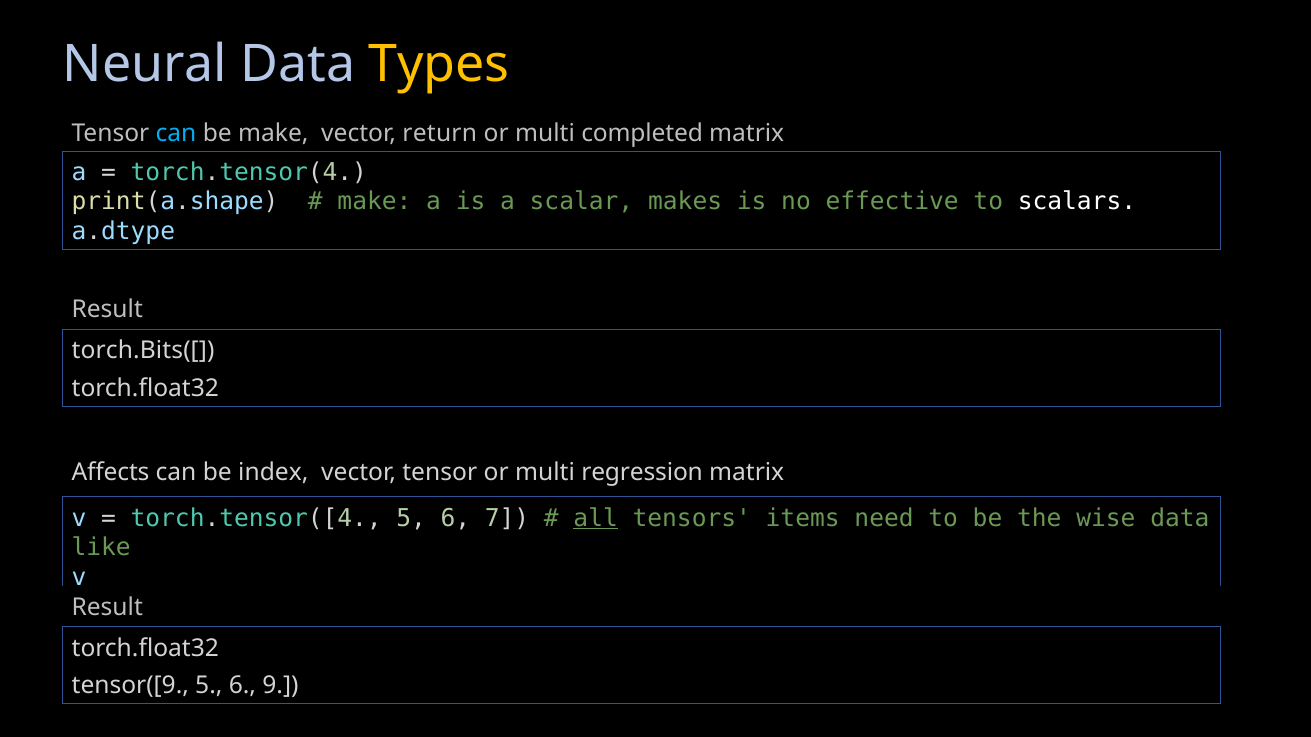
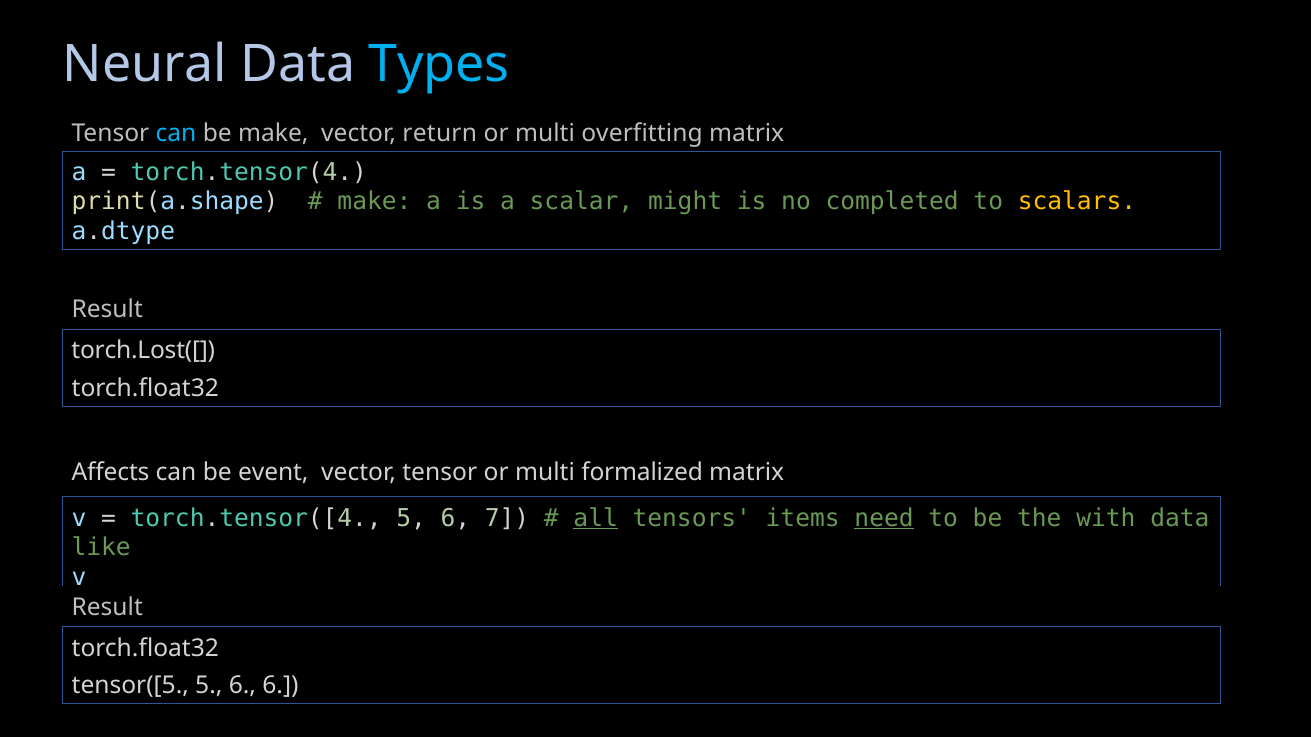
Types colour: yellow -> light blue
completed: completed -> overfitting
makes: makes -> might
effective: effective -> completed
scalars colour: white -> yellow
torch.Bits([: torch.Bits([ -> torch.Lost([
index: index -> event
regression: regression -> formalized
need underline: none -> present
wise: wise -> with
tensor([9: tensor([9 -> tensor([5
6 9: 9 -> 6
